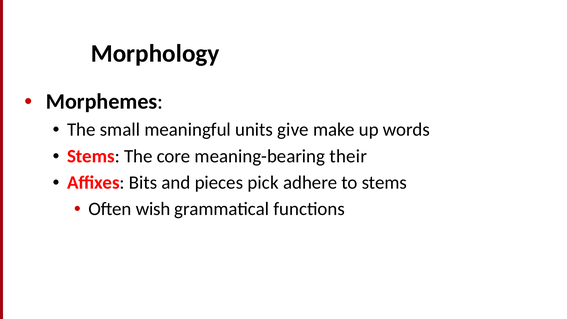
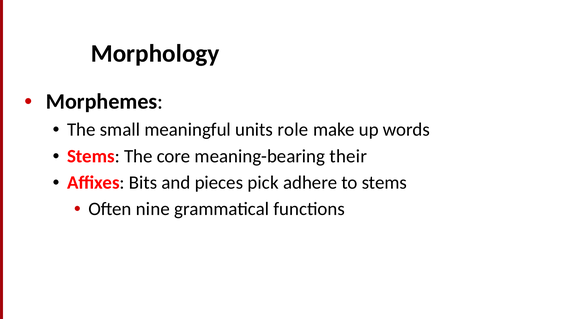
give: give -> role
wish: wish -> nine
